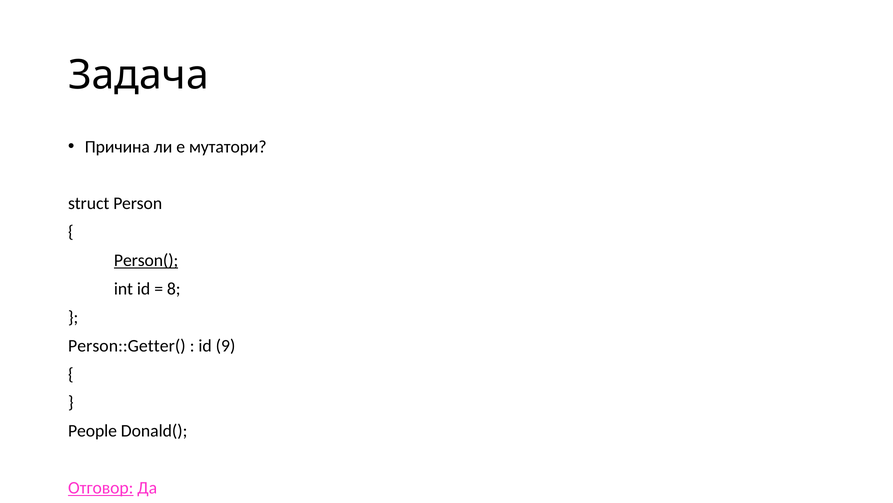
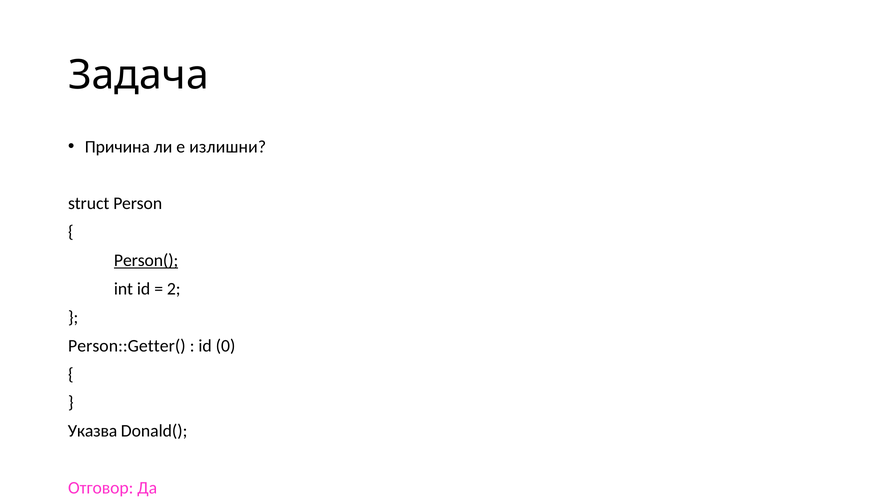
мутатори: мутатори -> излишни
8: 8 -> 2
9: 9 -> 0
People: People -> Указва
Отговор underline: present -> none
